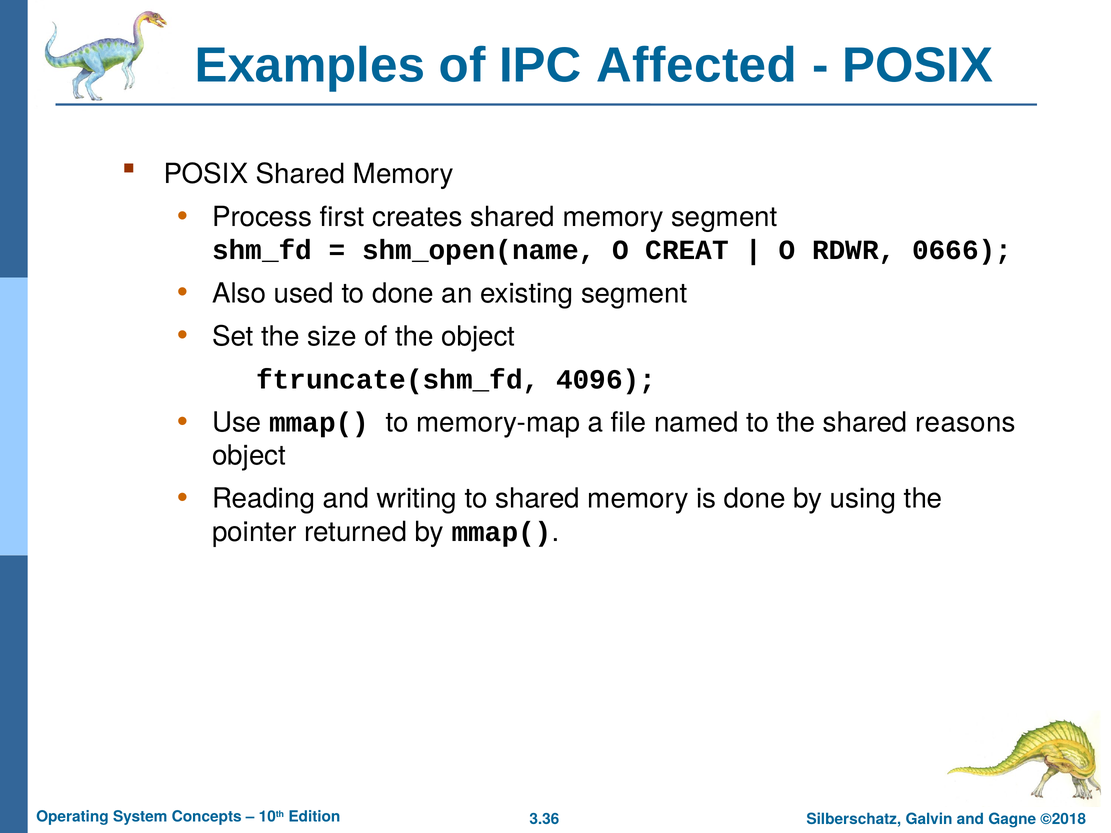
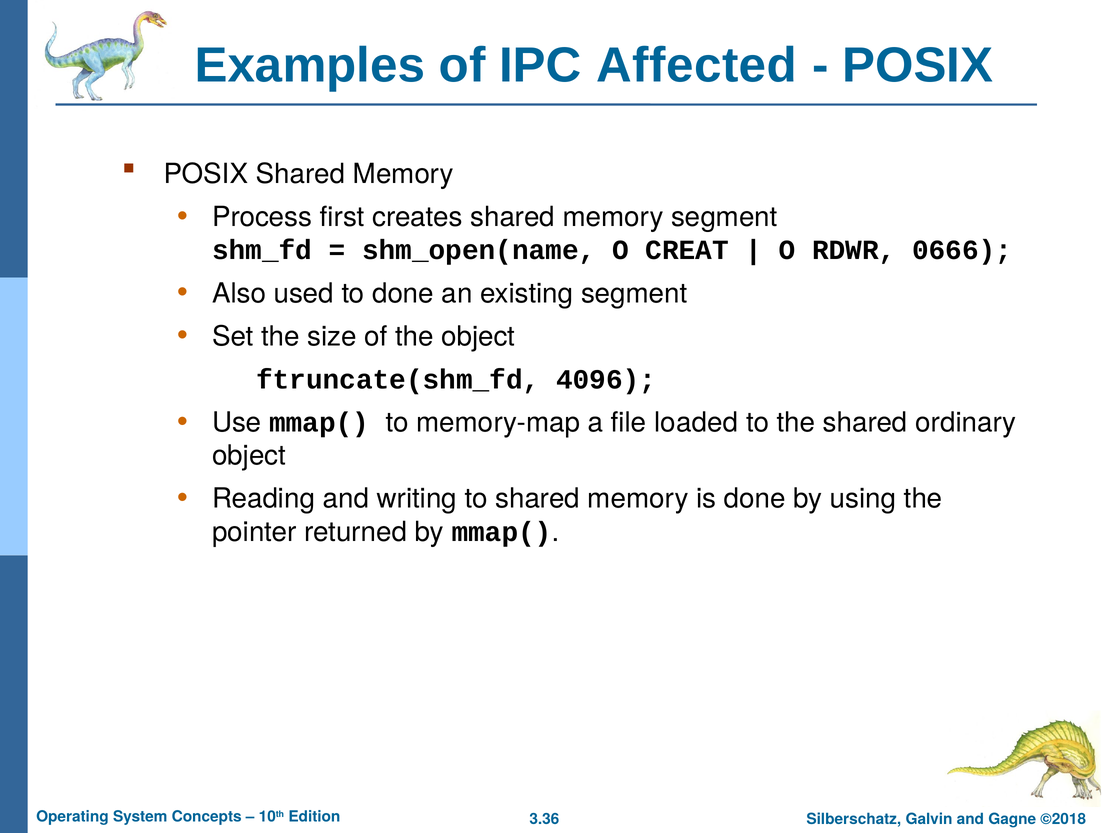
named: named -> loaded
reasons: reasons -> ordinary
